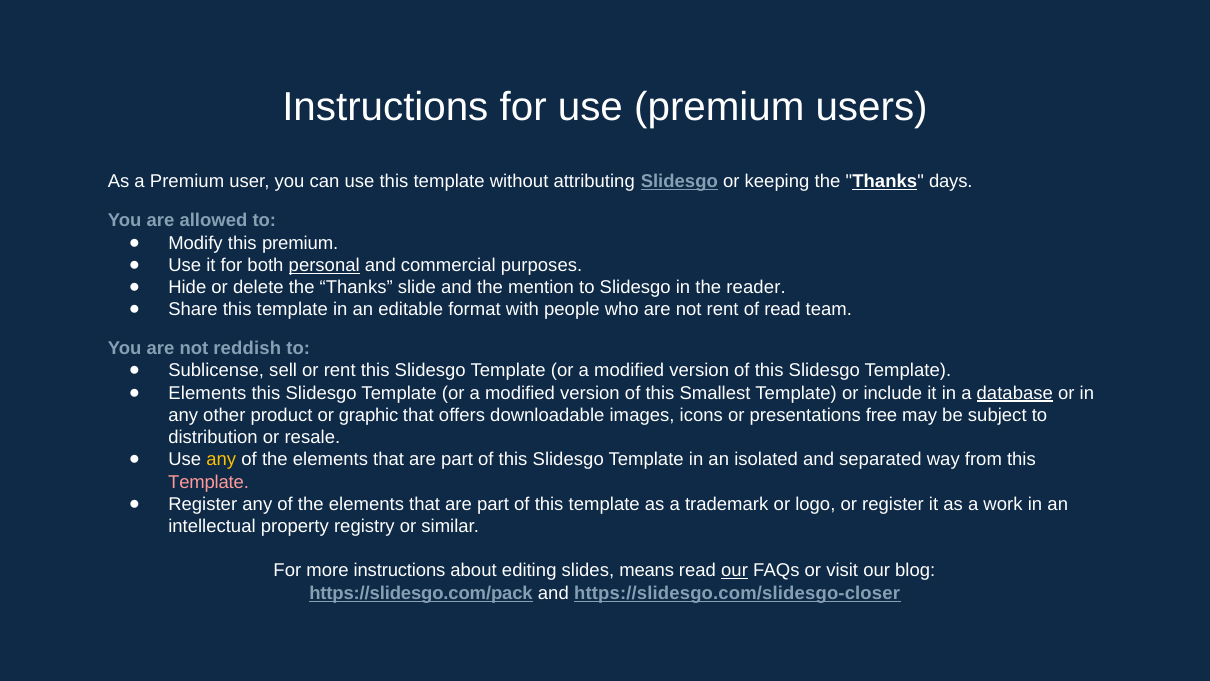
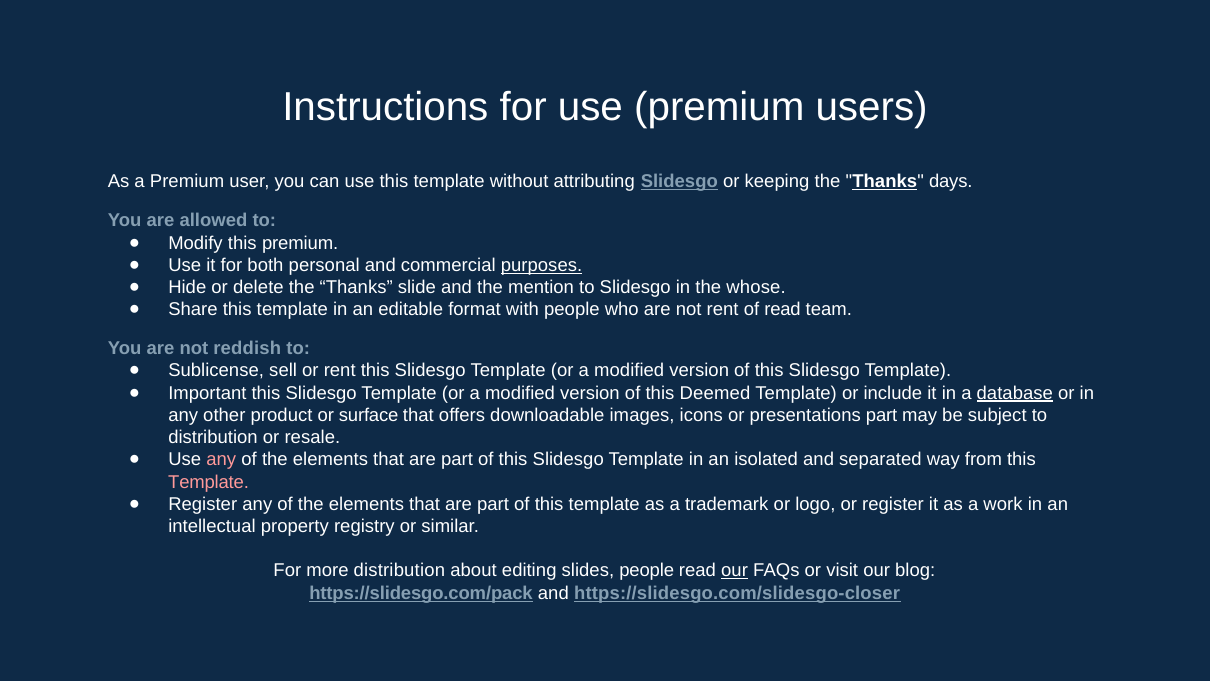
personal underline: present -> none
purposes underline: none -> present
reader: reader -> whose
Elements at (207, 393): Elements -> Important
Smallest: Smallest -> Deemed
graphic: graphic -> surface
presentations free: free -> part
any at (221, 459) colour: yellow -> pink
more instructions: instructions -> distribution
slides means: means -> people
